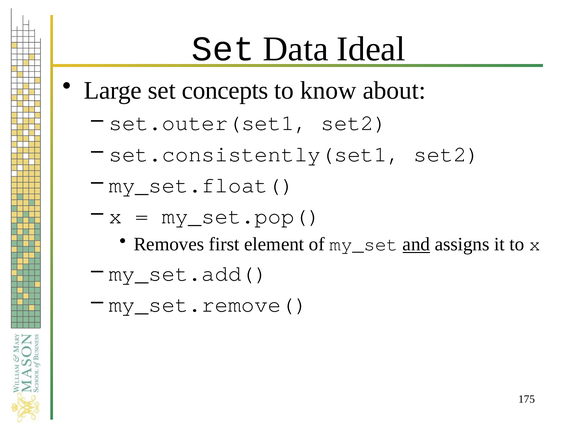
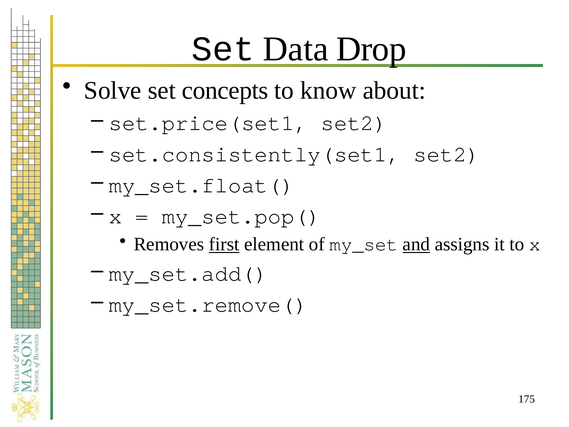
Ideal: Ideal -> Drop
Large: Large -> Solve
set.outer(set1: set.outer(set1 -> set.price(set1
first underline: none -> present
